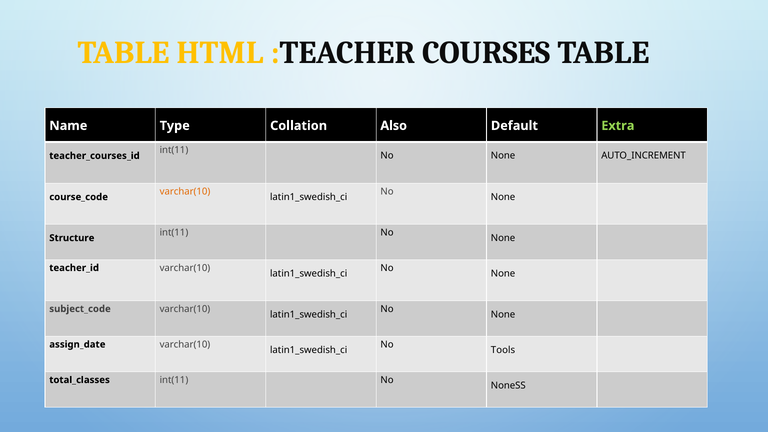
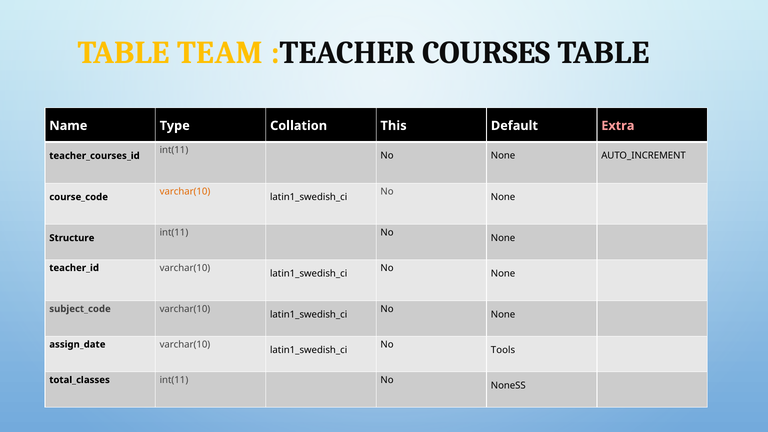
HTML: HTML -> TEAM
Also: Also -> This
Extra colour: light green -> pink
